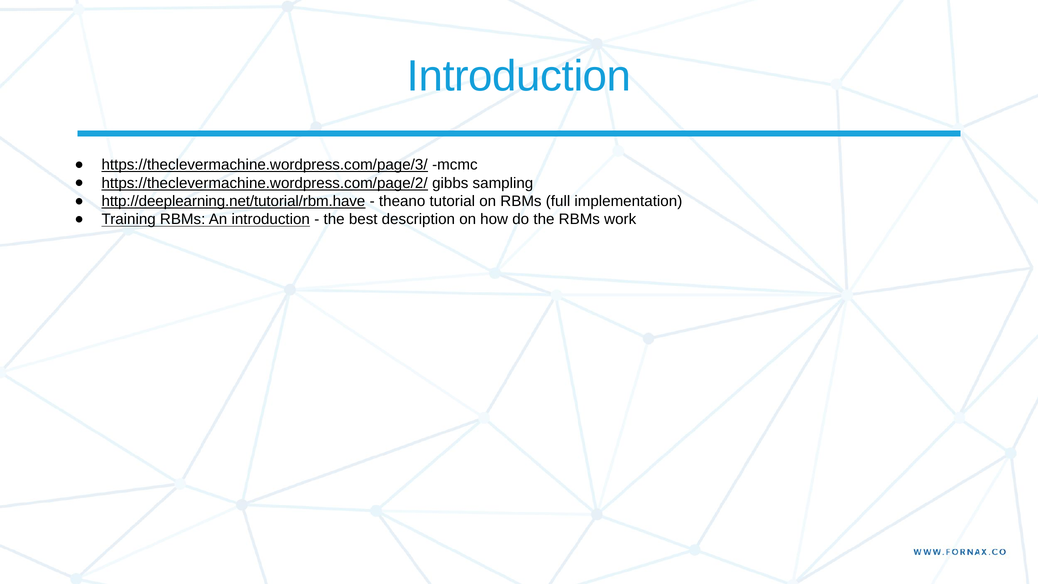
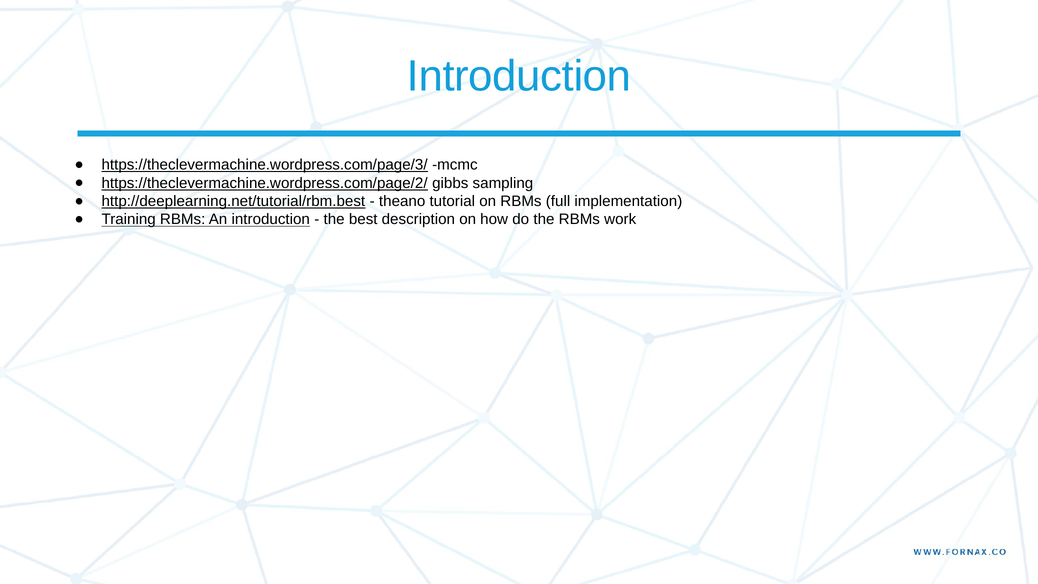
http://deeplearning.net/tutorial/rbm.have: http://deeplearning.net/tutorial/rbm.have -> http://deeplearning.net/tutorial/rbm.best
